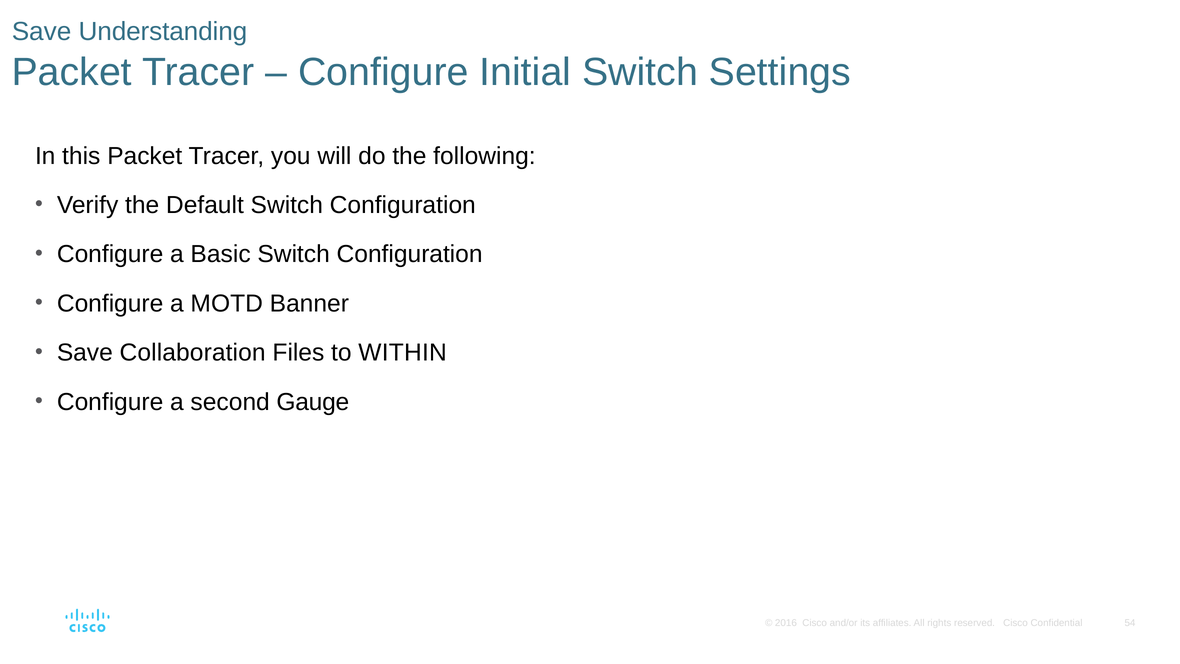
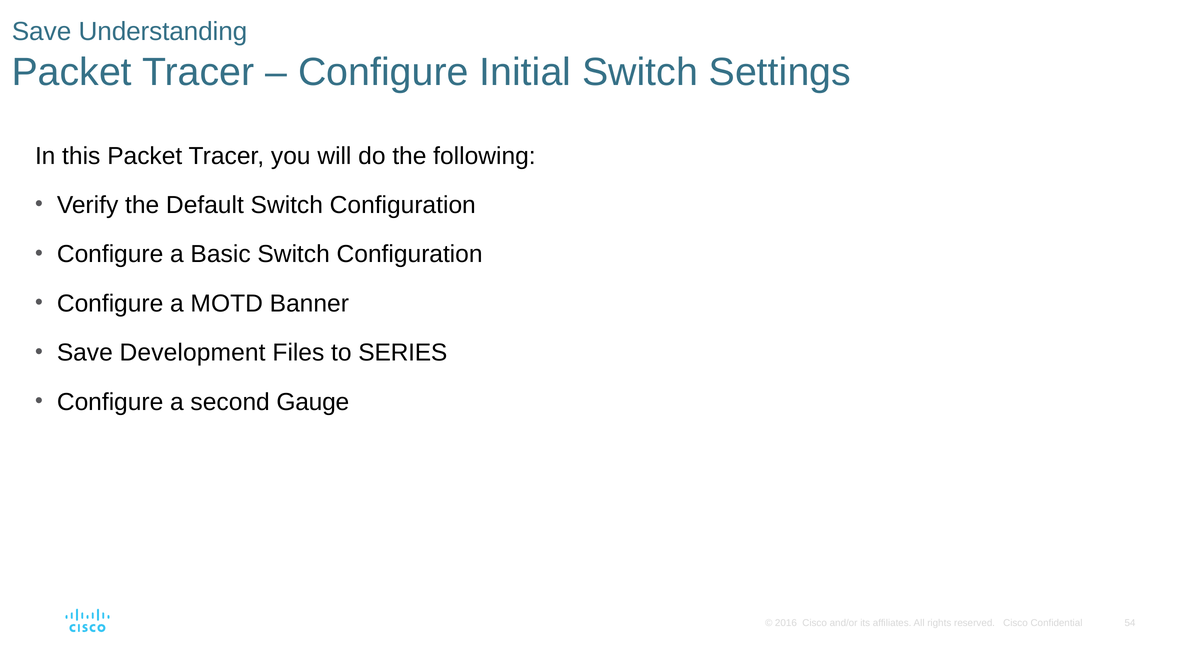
Collaboration: Collaboration -> Development
WITHIN: WITHIN -> SERIES
